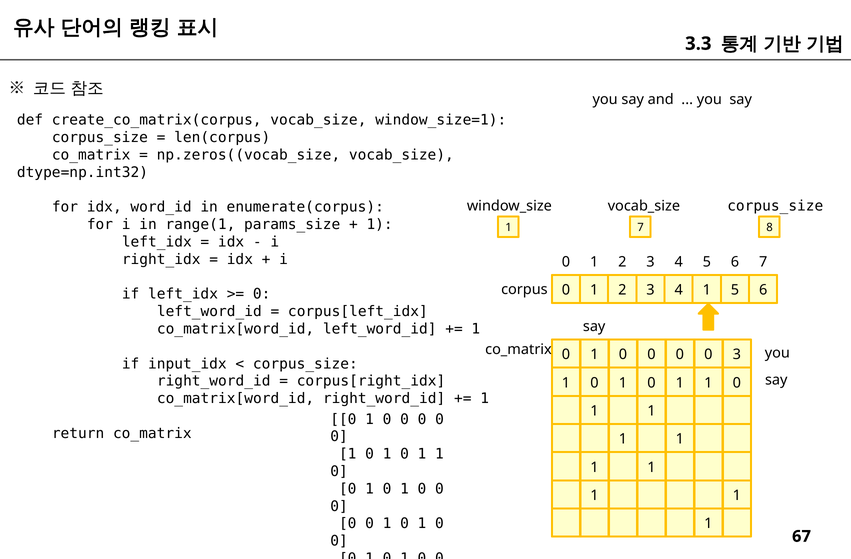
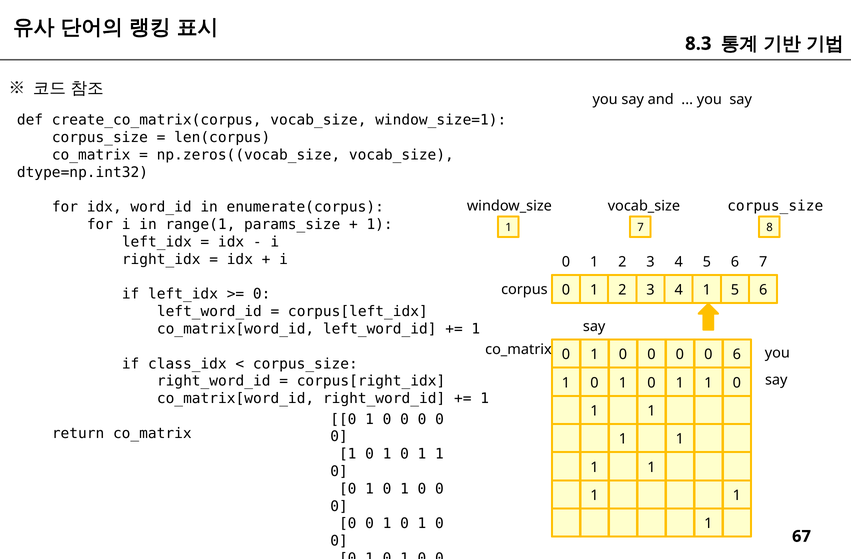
3.3: 3.3 -> 8.3
0 3: 3 -> 6
input_idx: input_idx -> class_idx
